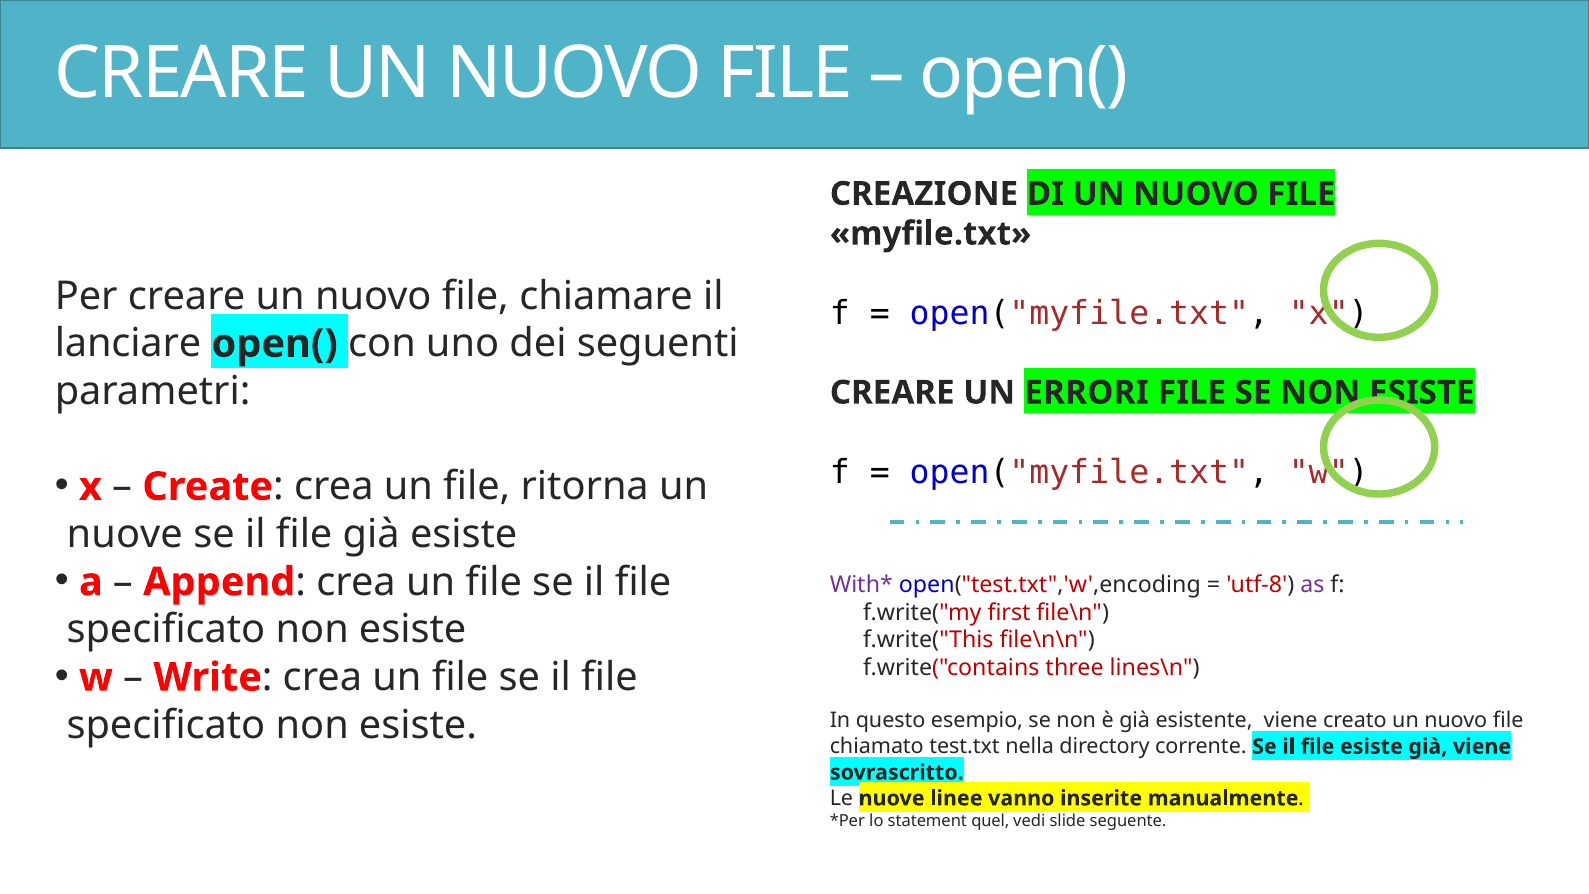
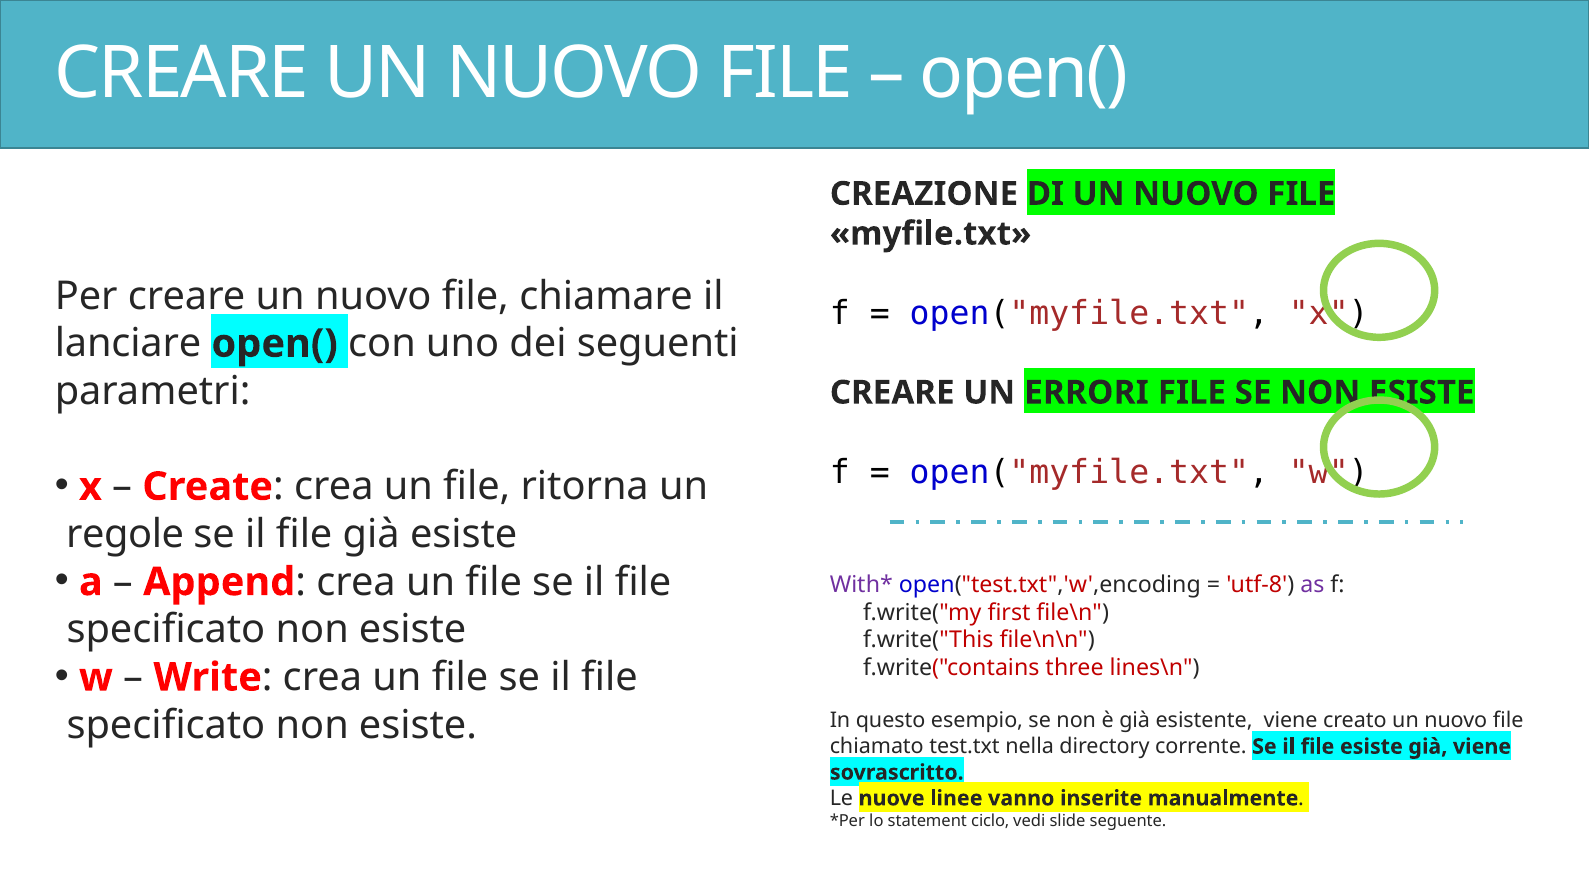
nuove at (125, 534): nuove -> regole
quel: quel -> ciclo
